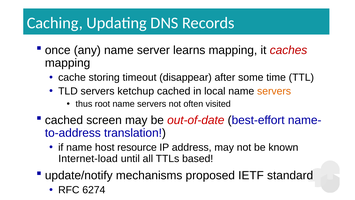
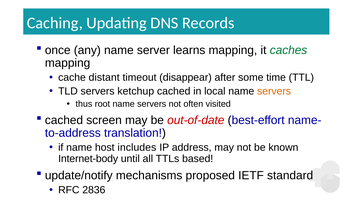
caches colour: red -> green
storing: storing -> distant
resource: resource -> includes
Internet-load: Internet-load -> Internet-body
6274: 6274 -> 2836
